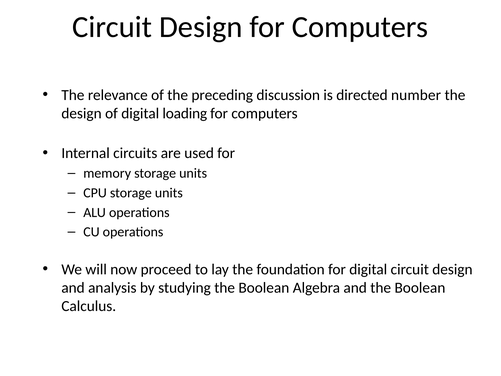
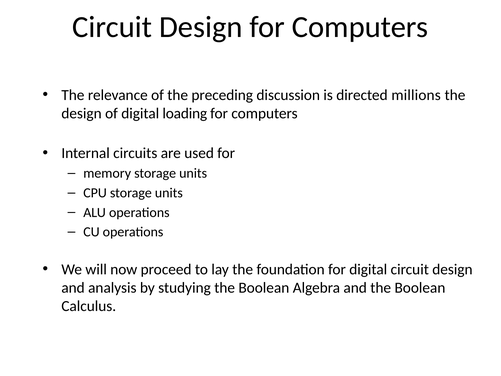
number: number -> millions
